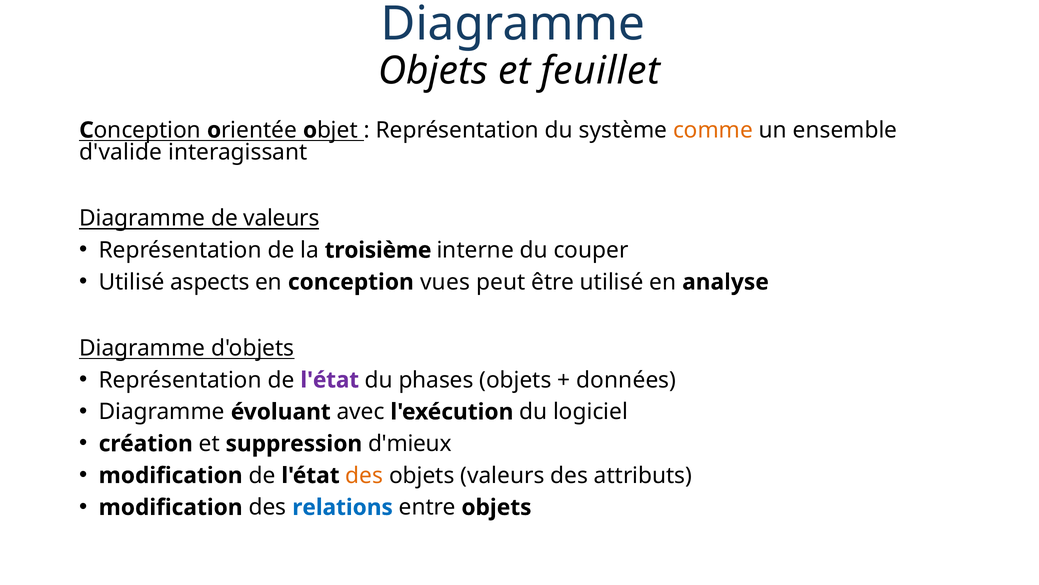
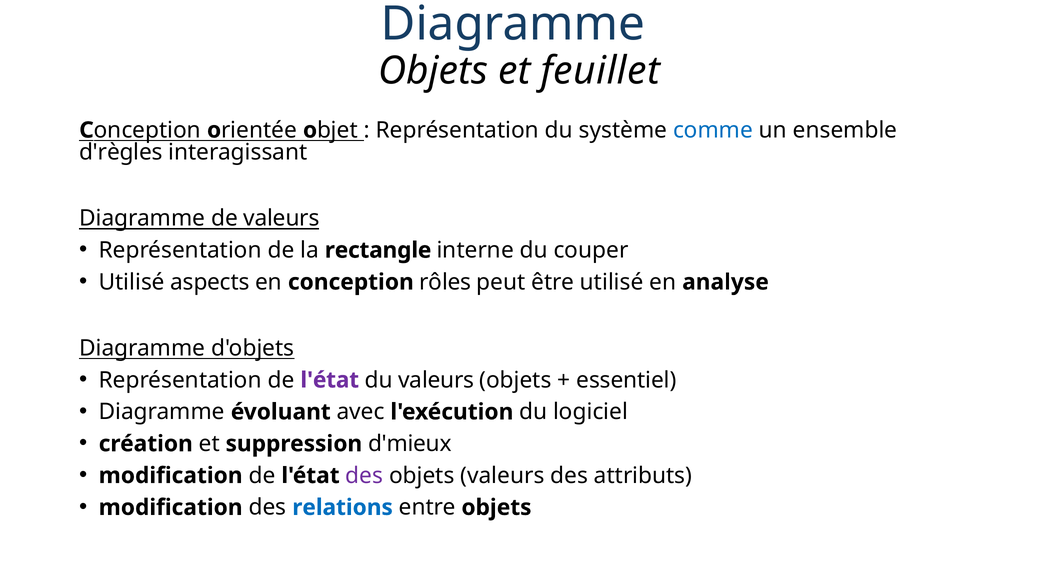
comme colour: orange -> blue
d'valide: d'valide -> d'règles
troisième: troisième -> rectangle
vues: vues -> rôles
du phases: phases -> valeurs
données: données -> essentiel
des at (364, 475) colour: orange -> purple
